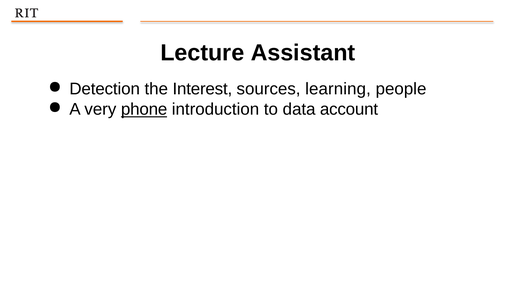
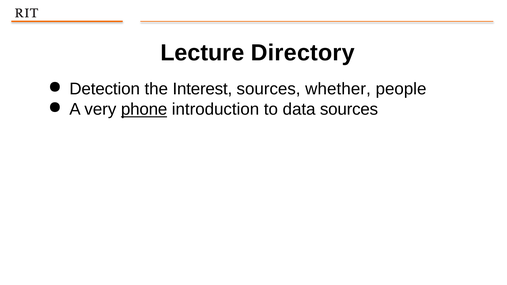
Assistant: Assistant -> Directory
learning: learning -> whether
data account: account -> sources
